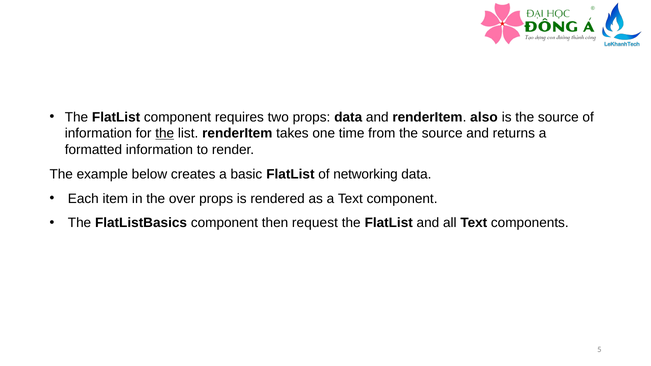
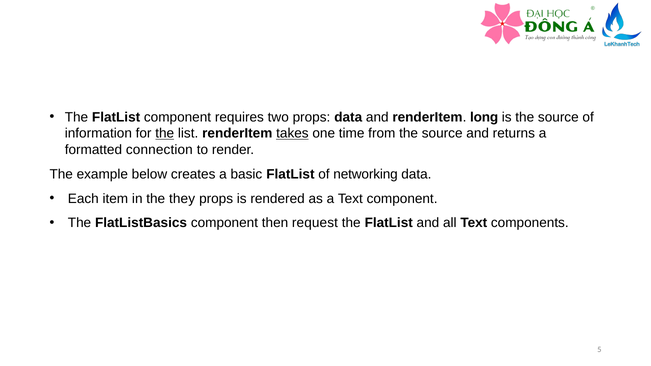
also: also -> long
takes underline: none -> present
formatted information: information -> connection
over: over -> they
